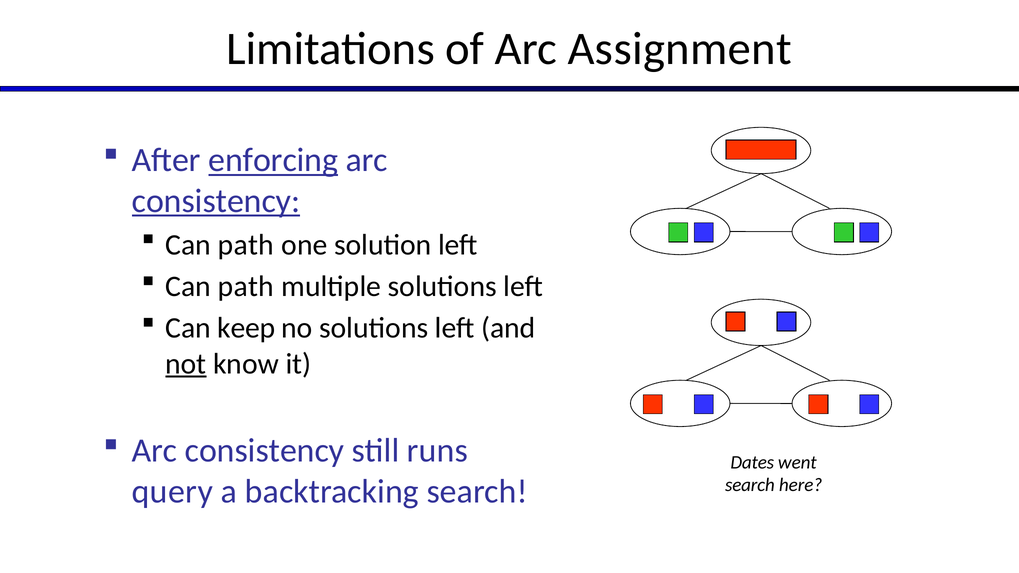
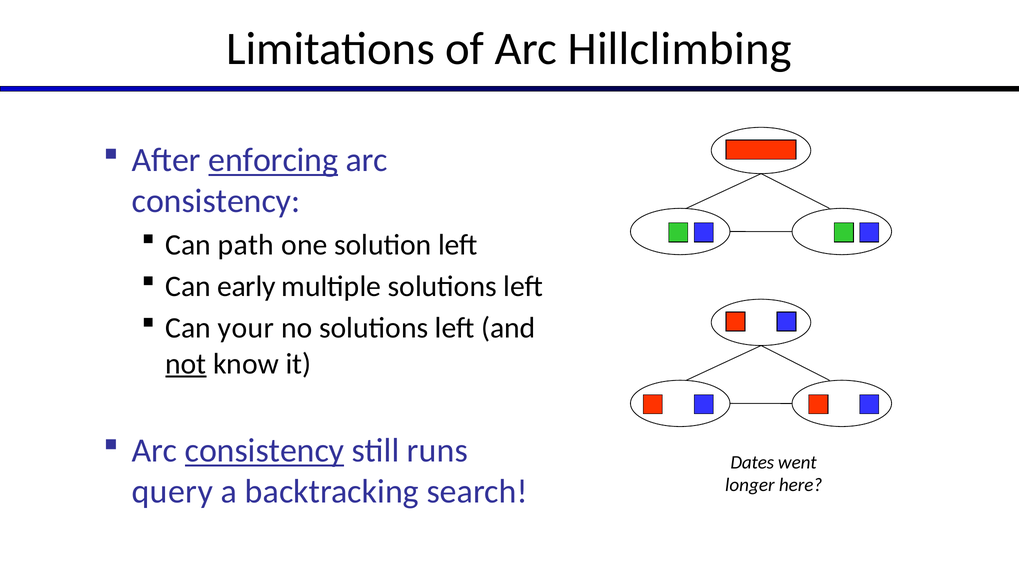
Assignment: Assignment -> Hillclimbing
consistency at (216, 201) underline: present -> none
path at (246, 287): path -> early
keep: keep -> your
consistency at (265, 451) underline: none -> present
search at (750, 485): search -> longer
